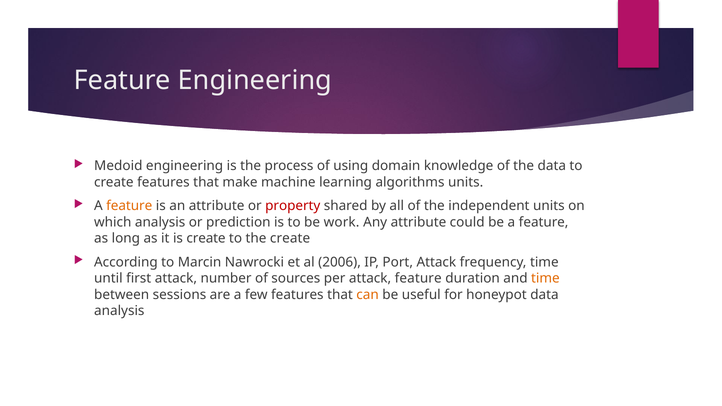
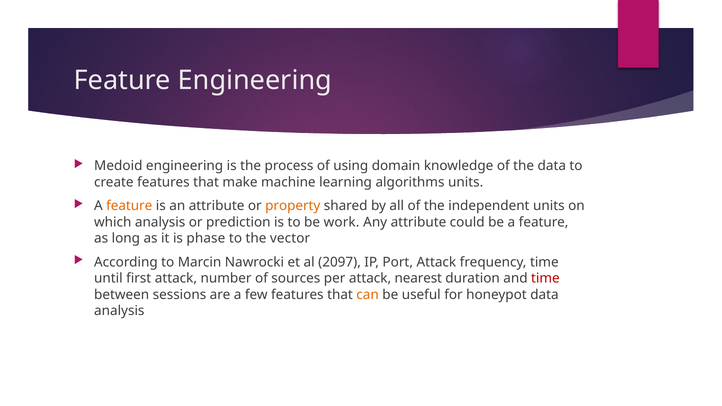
property colour: red -> orange
is create: create -> phase
the create: create -> vector
2006: 2006 -> 2097
attack feature: feature -> nearest
time at (545, 278) colour: orange -> red
